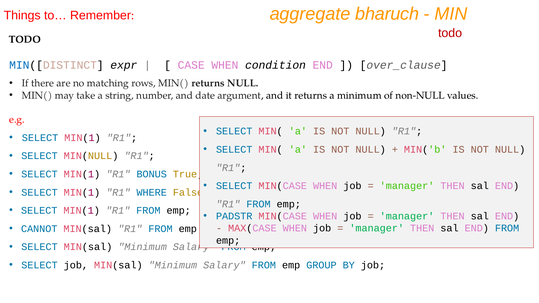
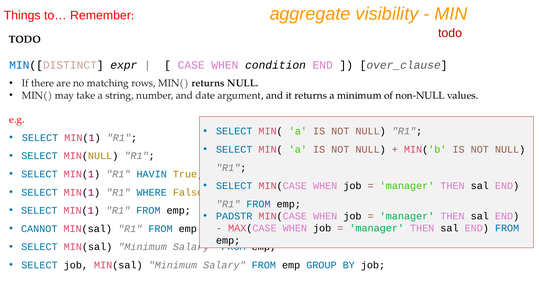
bharuch: bharuch -> visibility
BONUS: BONUS -> HAVIN
